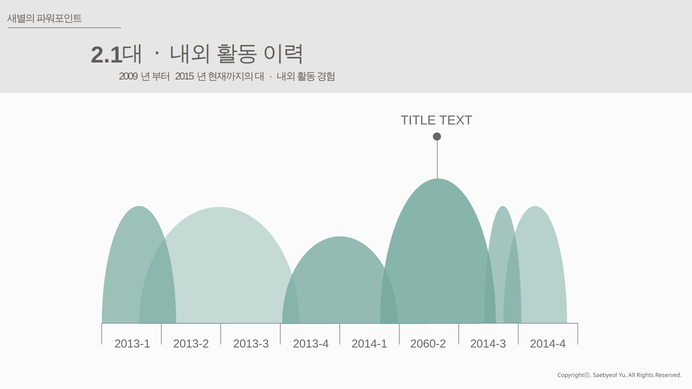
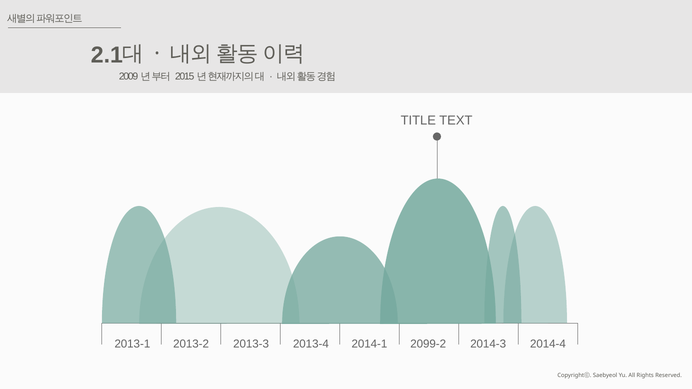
2060-2: 2060-2 -> 2099-2
